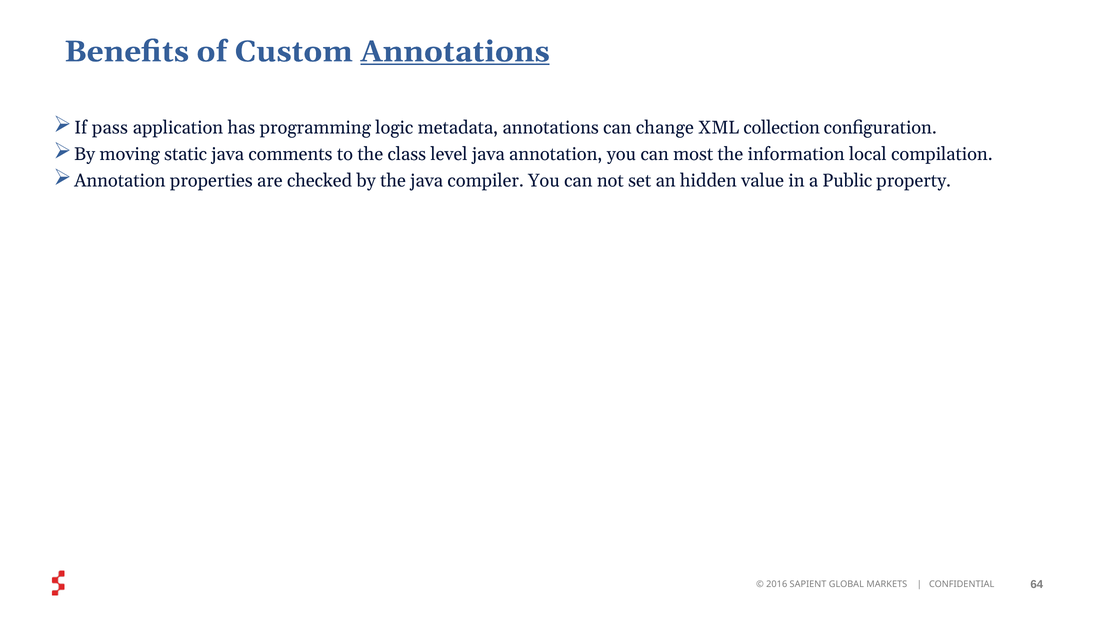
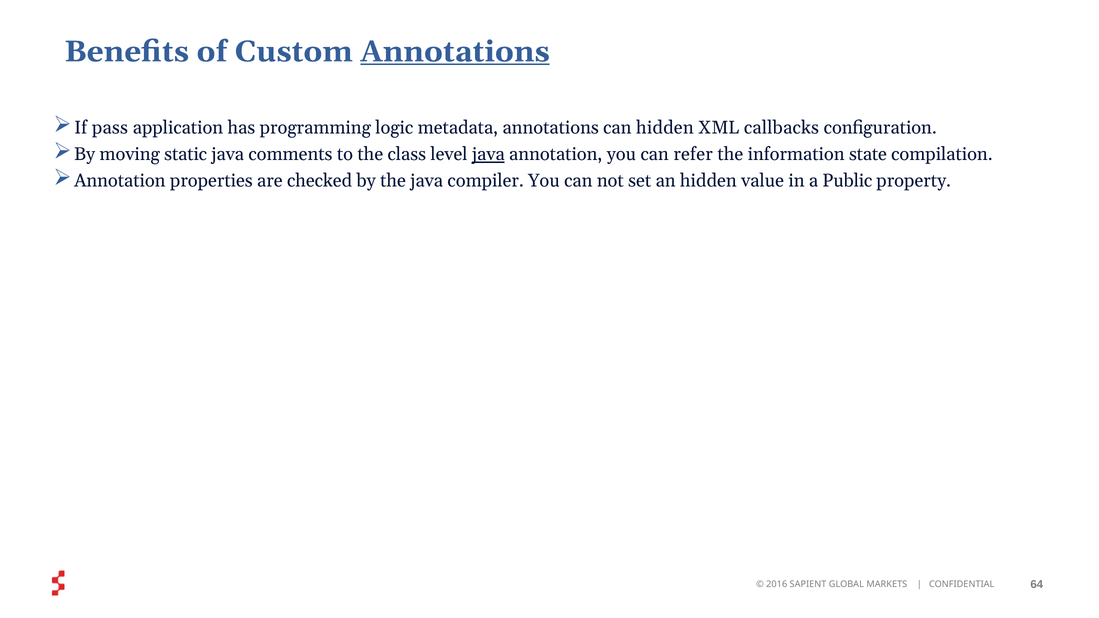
can change: change -> hidden
collection: collection -> callbacks
java at (488, 154) underline: none -> present
most: most -> refer
local: local -> state
